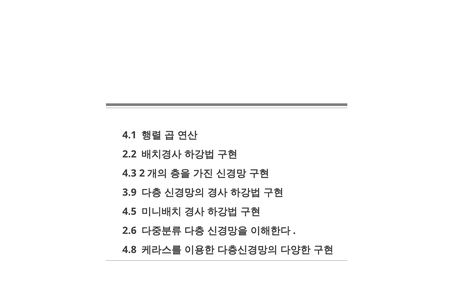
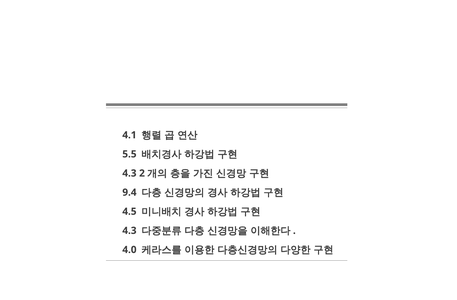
2.2: 2.2 -> 5.5
3.9: 3.9 -> 9.4
2.6 at (129, 231): 2.6 -> 4.3
4.8: 4.8 -> 4.0
